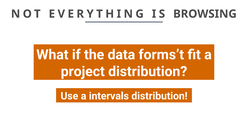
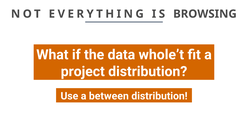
forms’t: forms’t -> whole’t
intervals: intervals -> between
